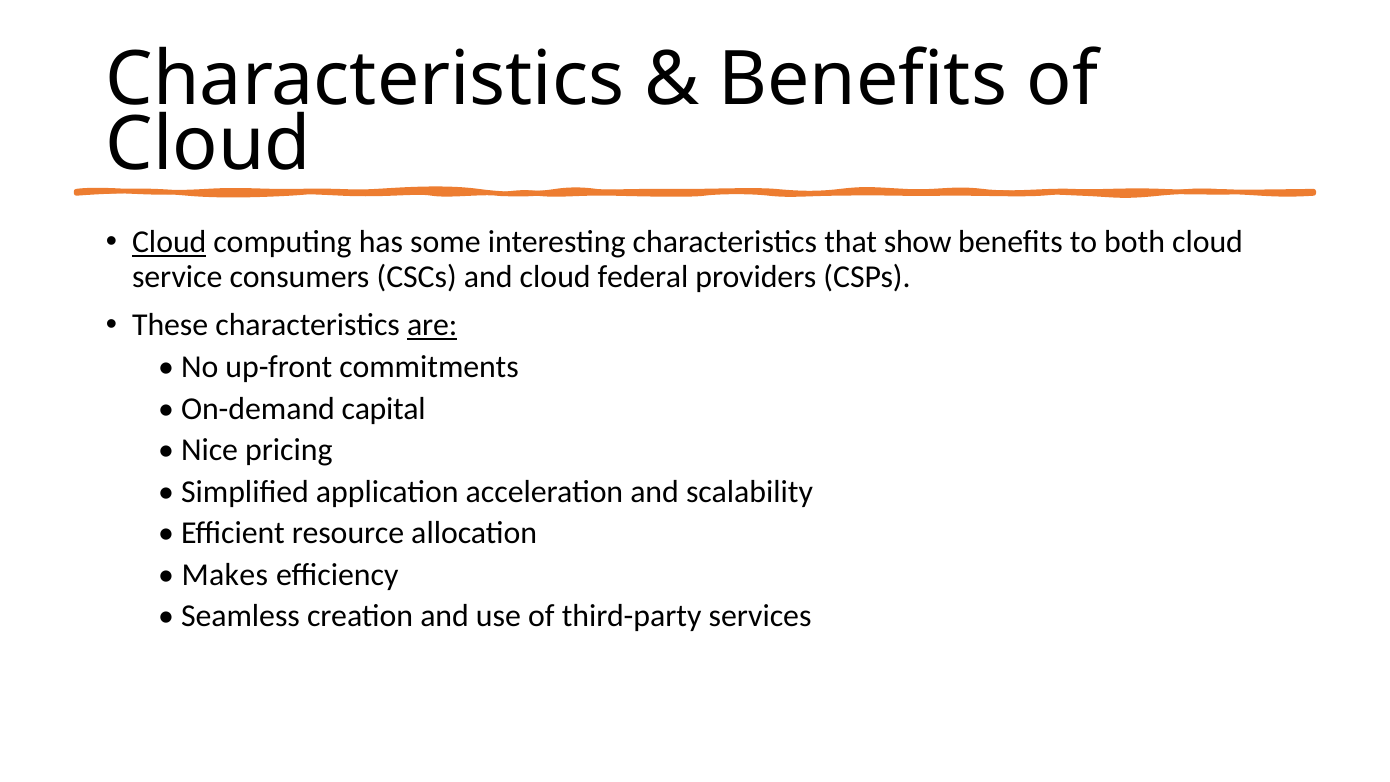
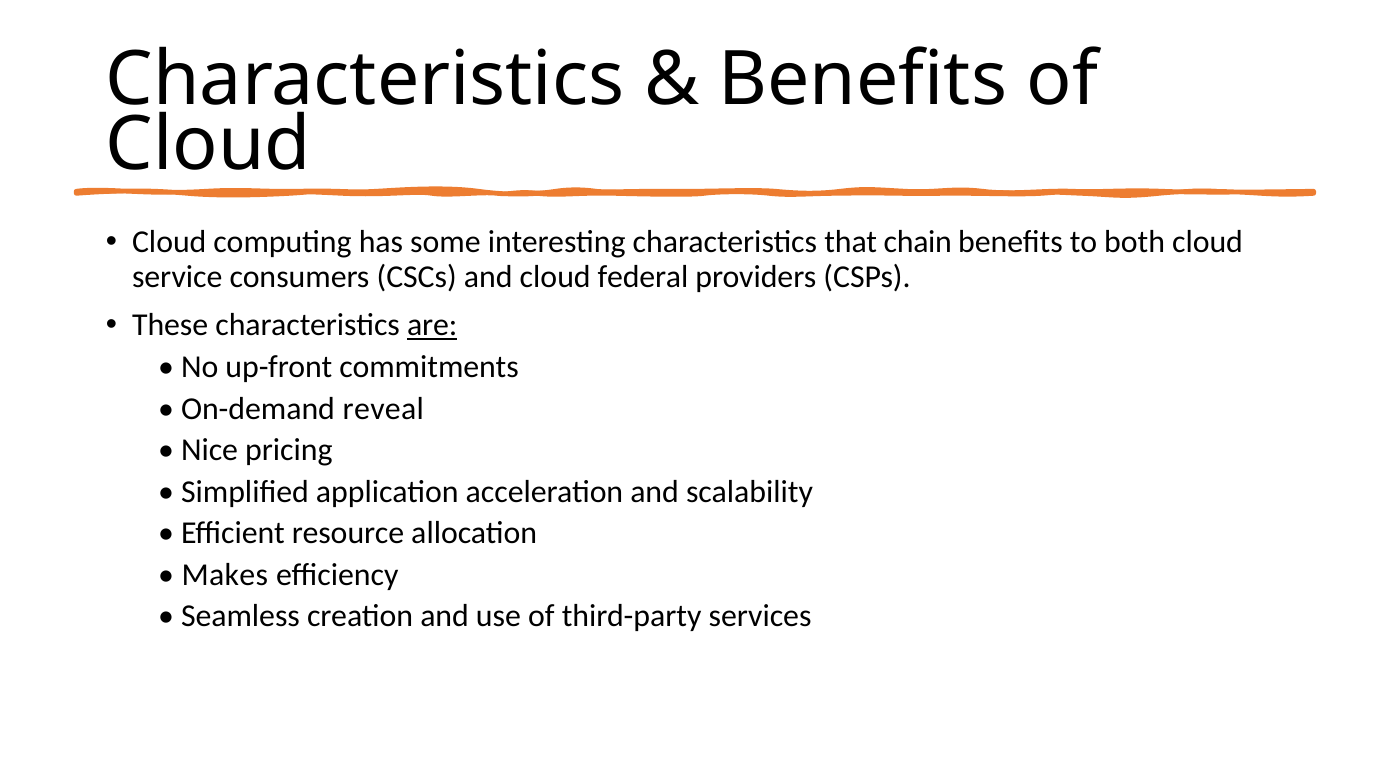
Cloud at (169, 242) underline: present -> none
show: show -> chain
capital: capital -> reveal
